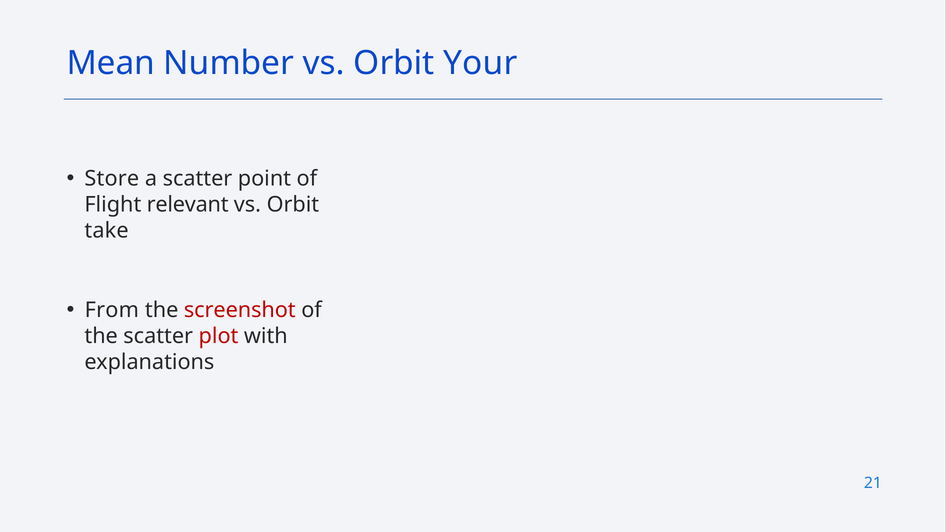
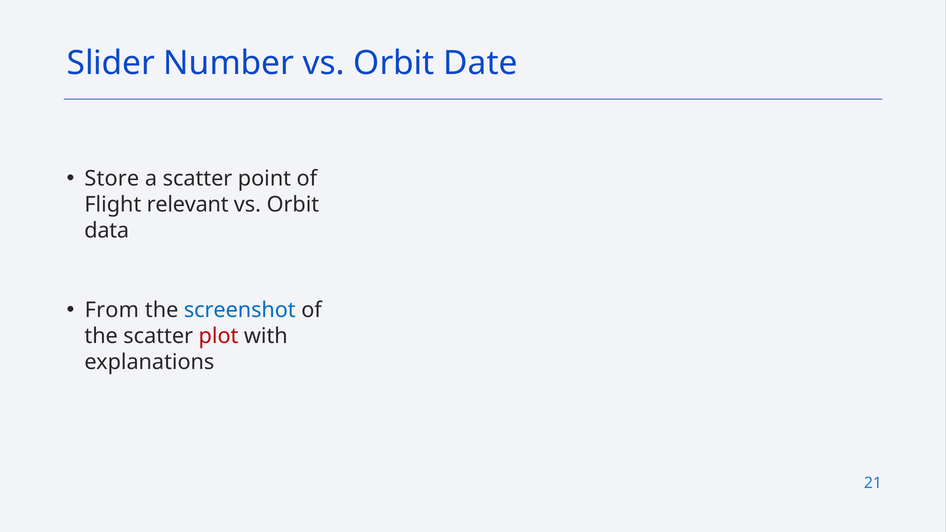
Mean: Mean -> Slider
Your: Your -> Date
take: take -> data
screenshot colour: red -> blue
